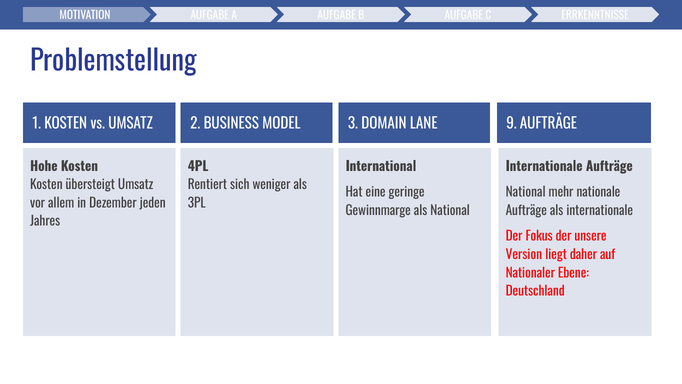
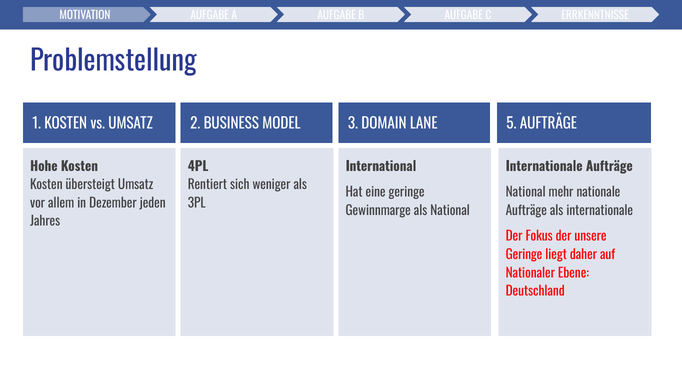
9: 9 -> 5
Version at (524, 255): Version -> Geringe
